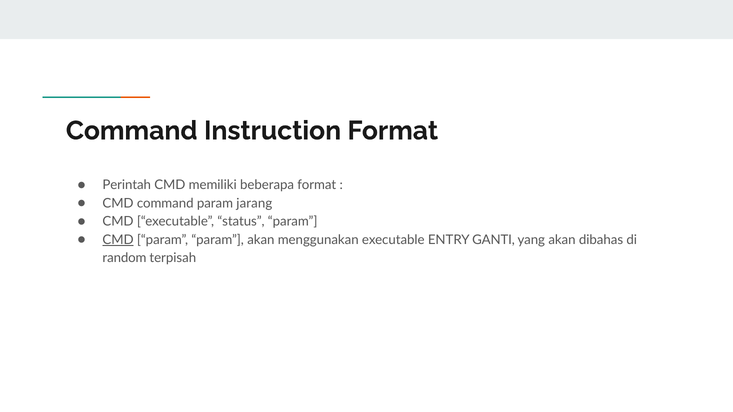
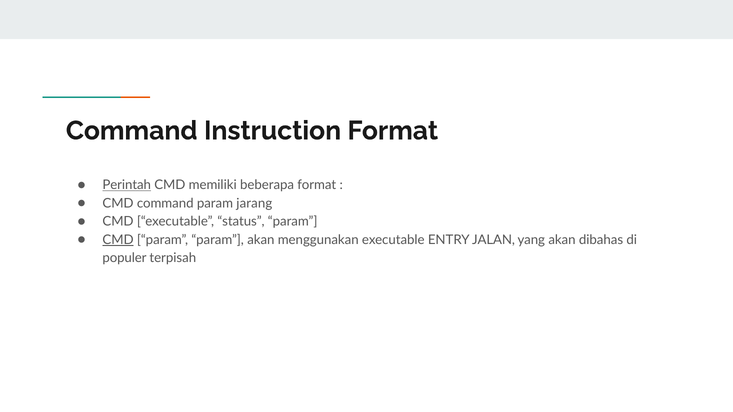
Perintah underline: none -> present
GANTI: GANTI -> JALAN
random: random -> populer
